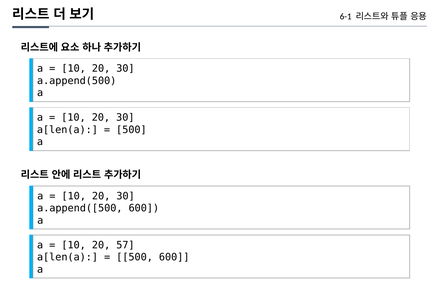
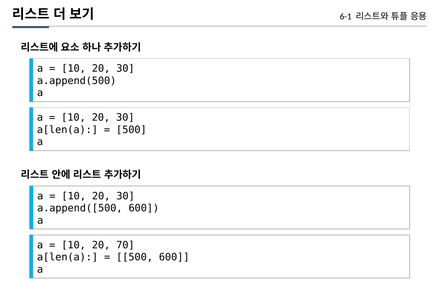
57: 57 -> 70
